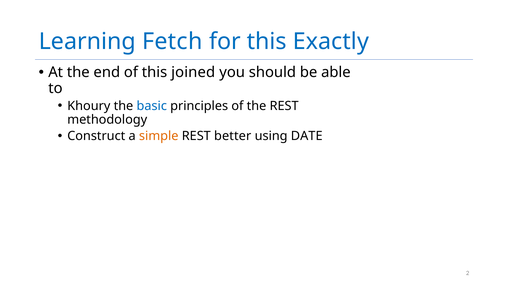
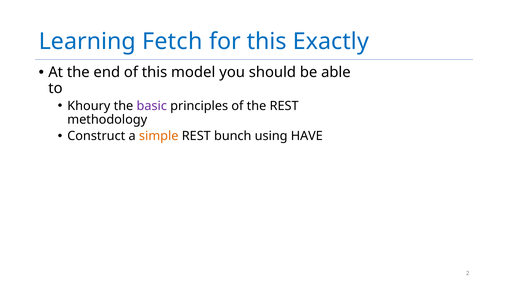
joined: joined -> model
basic colour: blue -> purple
better: better -> bunch
DATE: DATE -> HAVE
